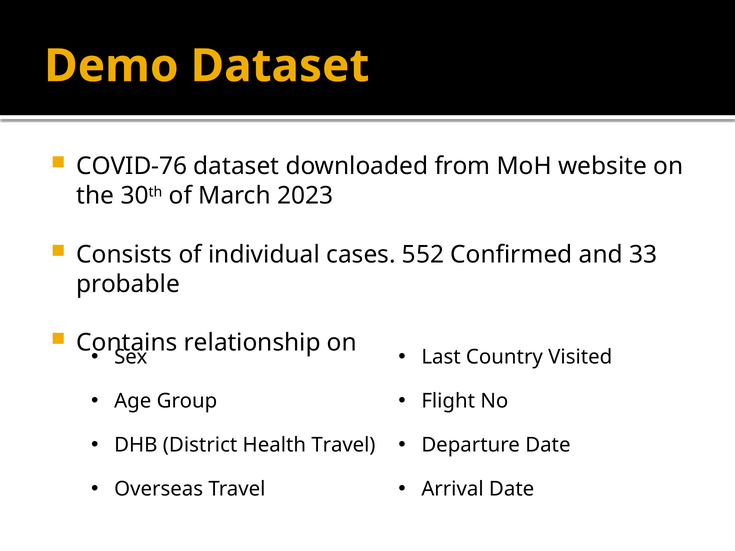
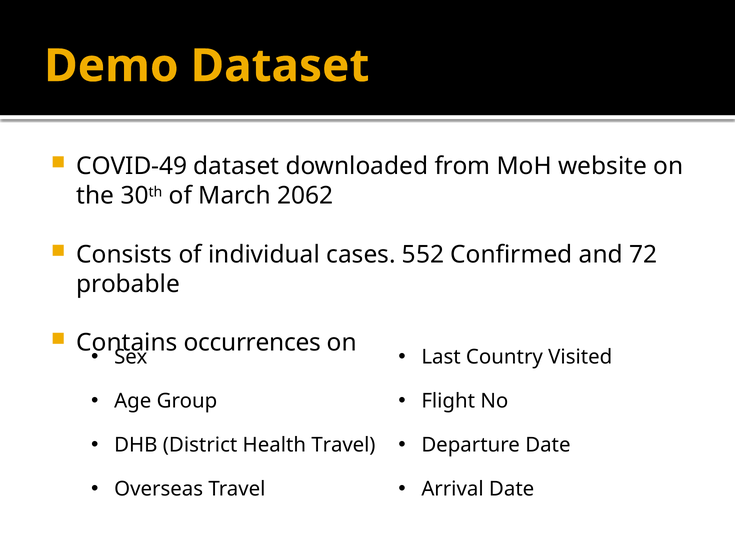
COVID-76: COVID-76 -> COVID-49
2023: 2023 -> 2062
33: 33 -> 72
relationship: relationship -> occurrences
